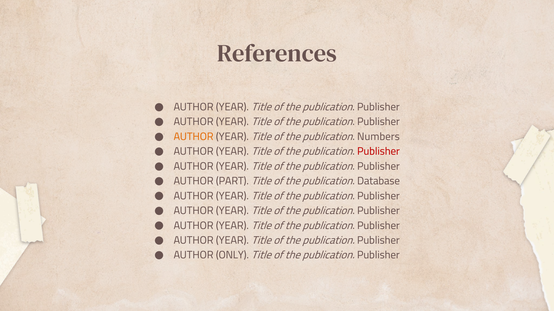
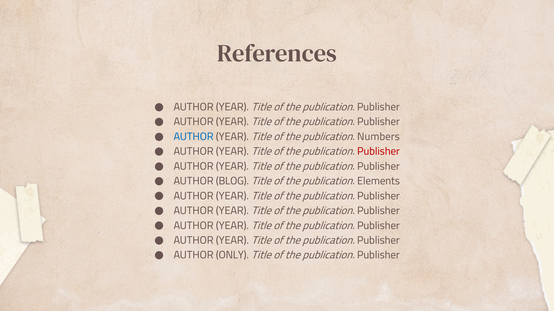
AUTHOR at (194, 137) colour: orange -> blue
PART: PART -> BLOG
Database: Database -> Elements
